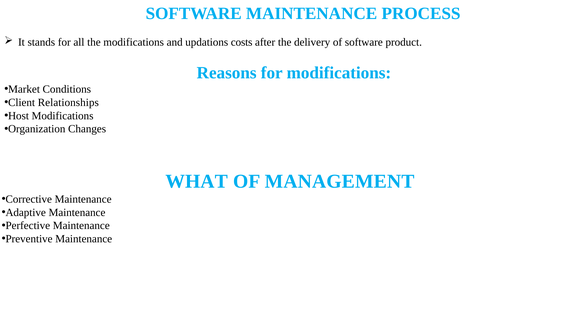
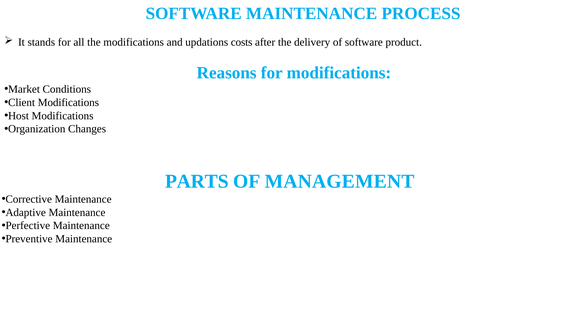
Client Relationships: Relationships -> Modifications
WHAT: WHAT -> PARTS
